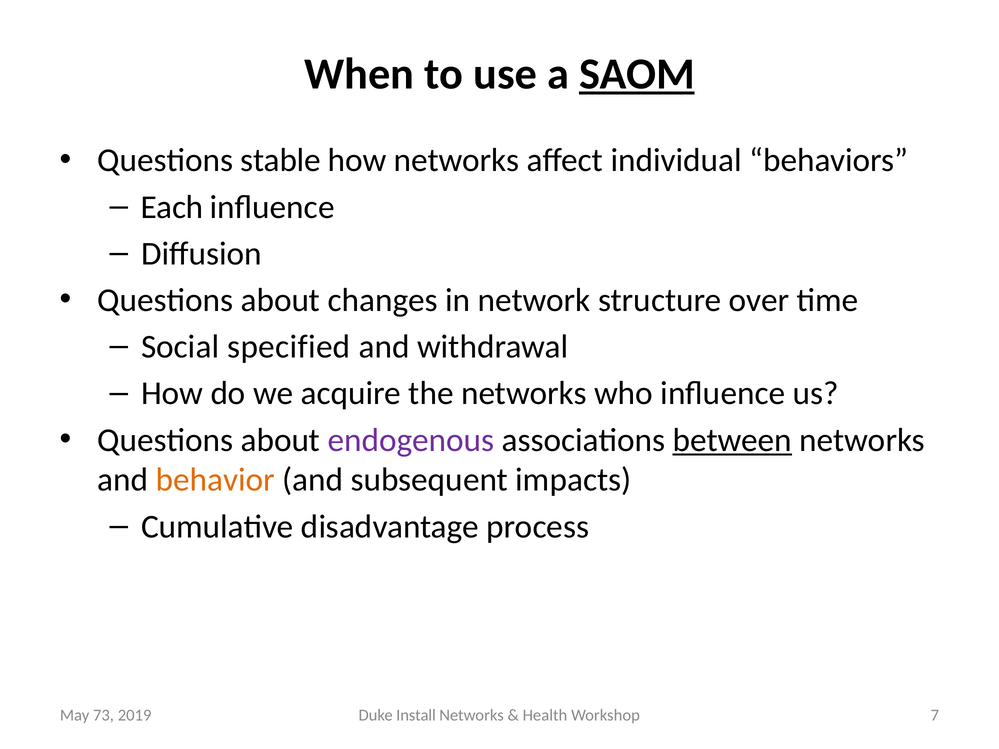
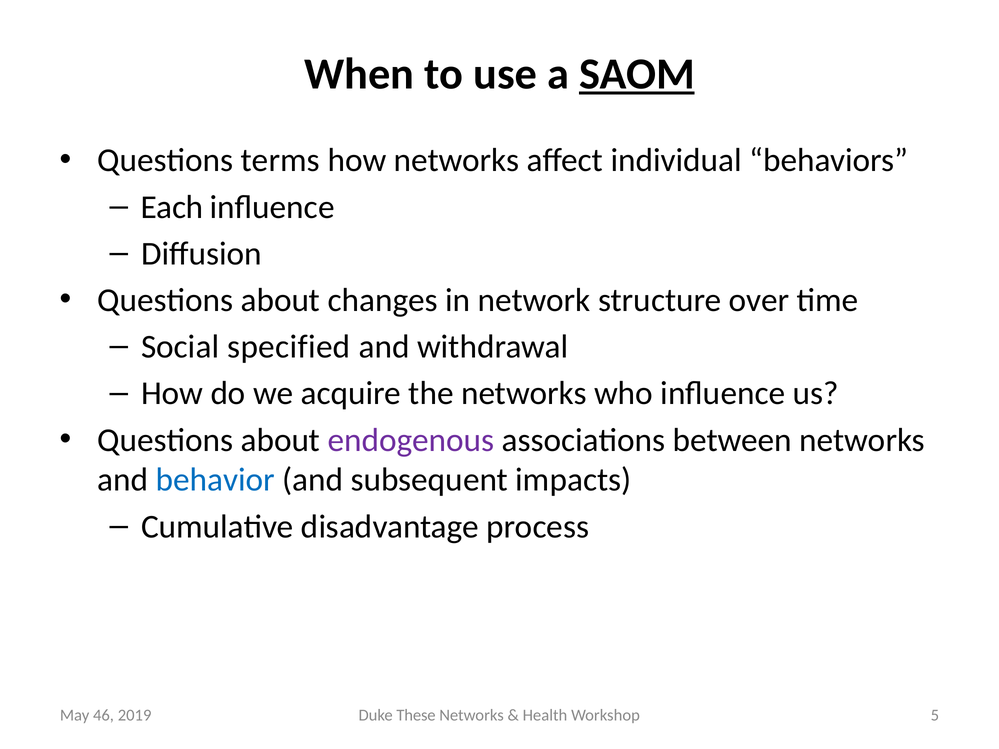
stable: stable -> terms
between underline: present -> none
behavior colour: orange -> blue
Install: Install -> These
7: 7 -> 5
73: 73 -> 46
